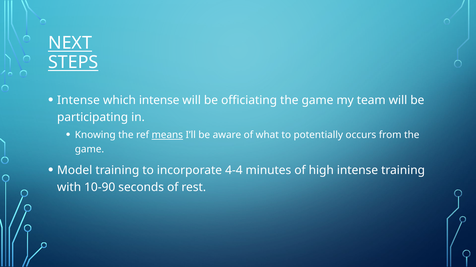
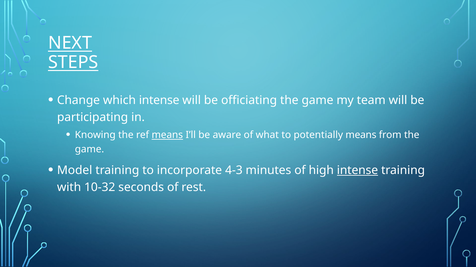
Intense at (78, 100): Intense -> Change
potentially occurs: occurs -> means
4-4: 4-4 -> 4-3
intense at (357, 171) underline: none -> present
10-90: 10-90 -> 10-32
